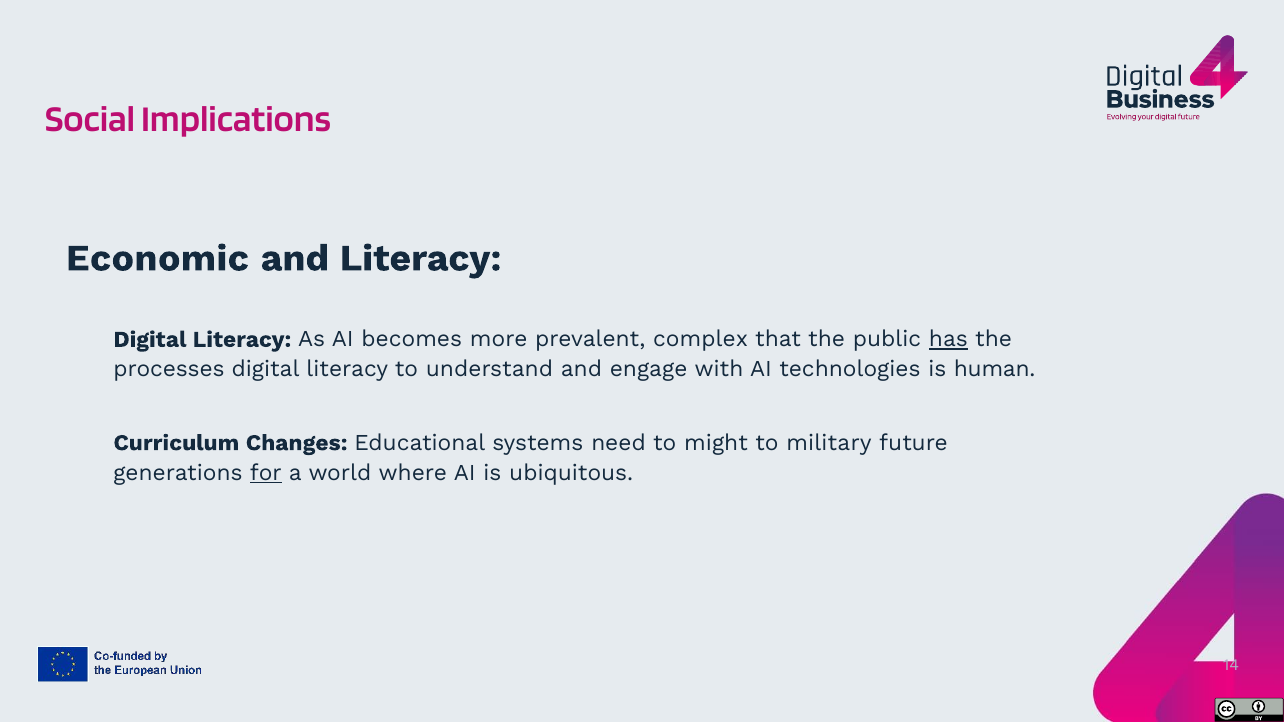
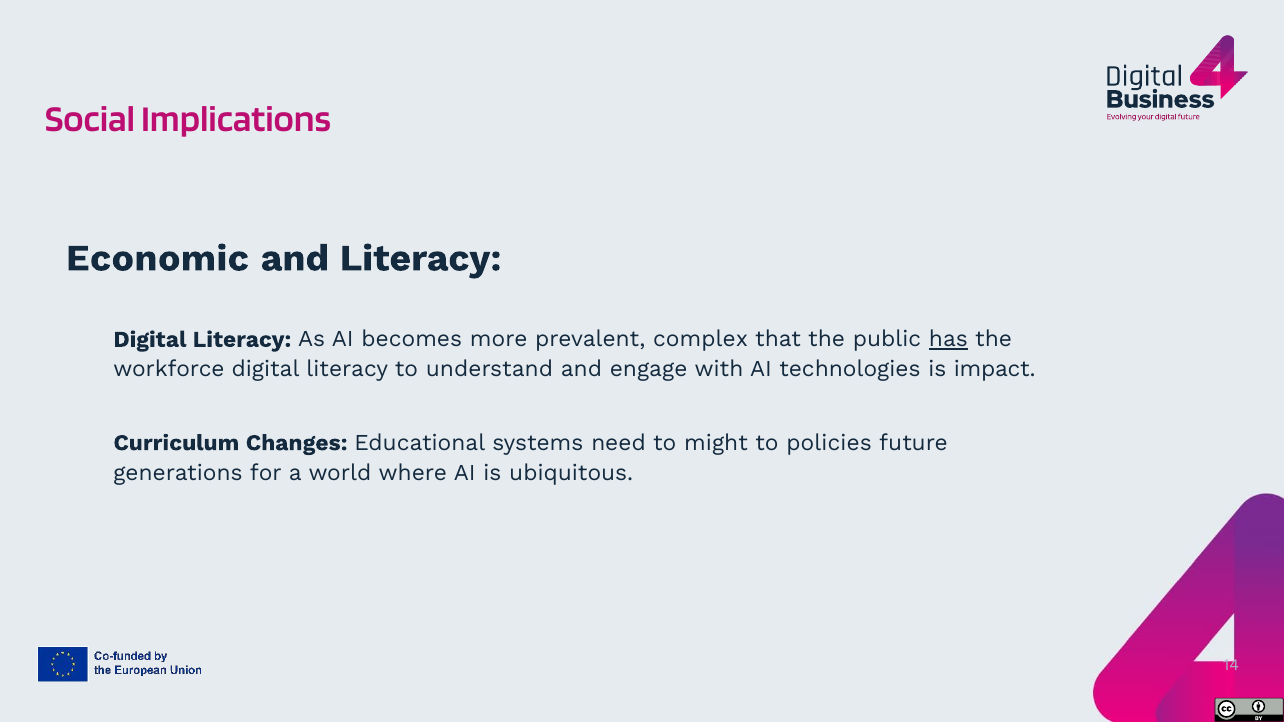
processes: processes -> workforce
human: human -> impact
military: military -> policies
for underline: present -> none
